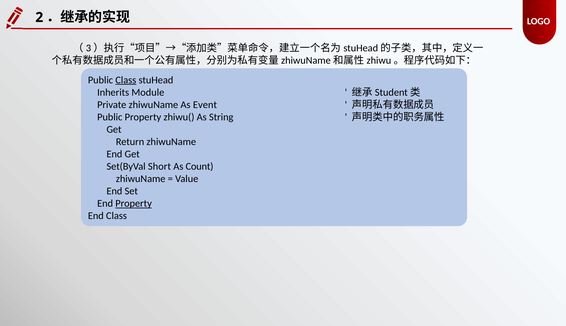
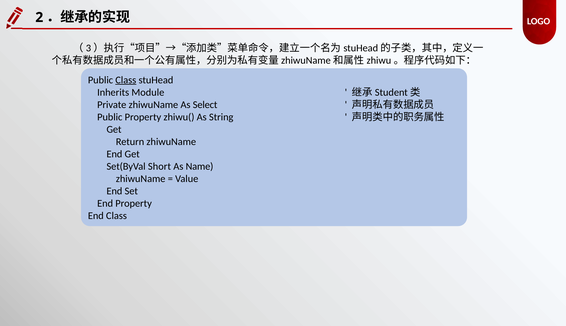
Event: Event -> Select
Count: Count -> Name
Property at (134, 203) underline: present -> none
